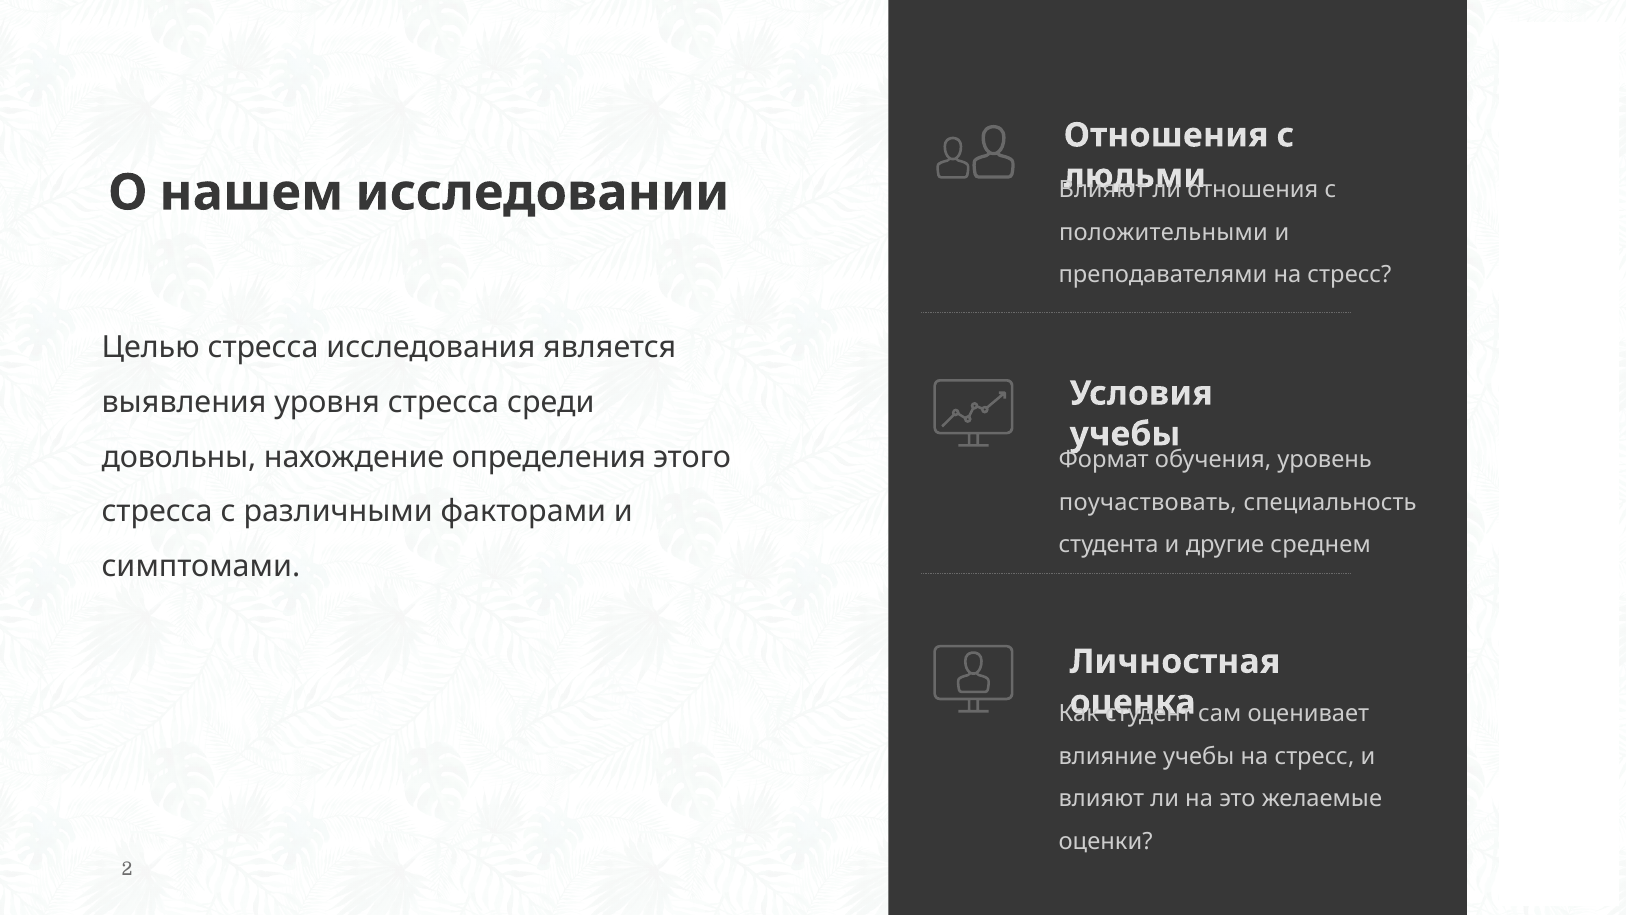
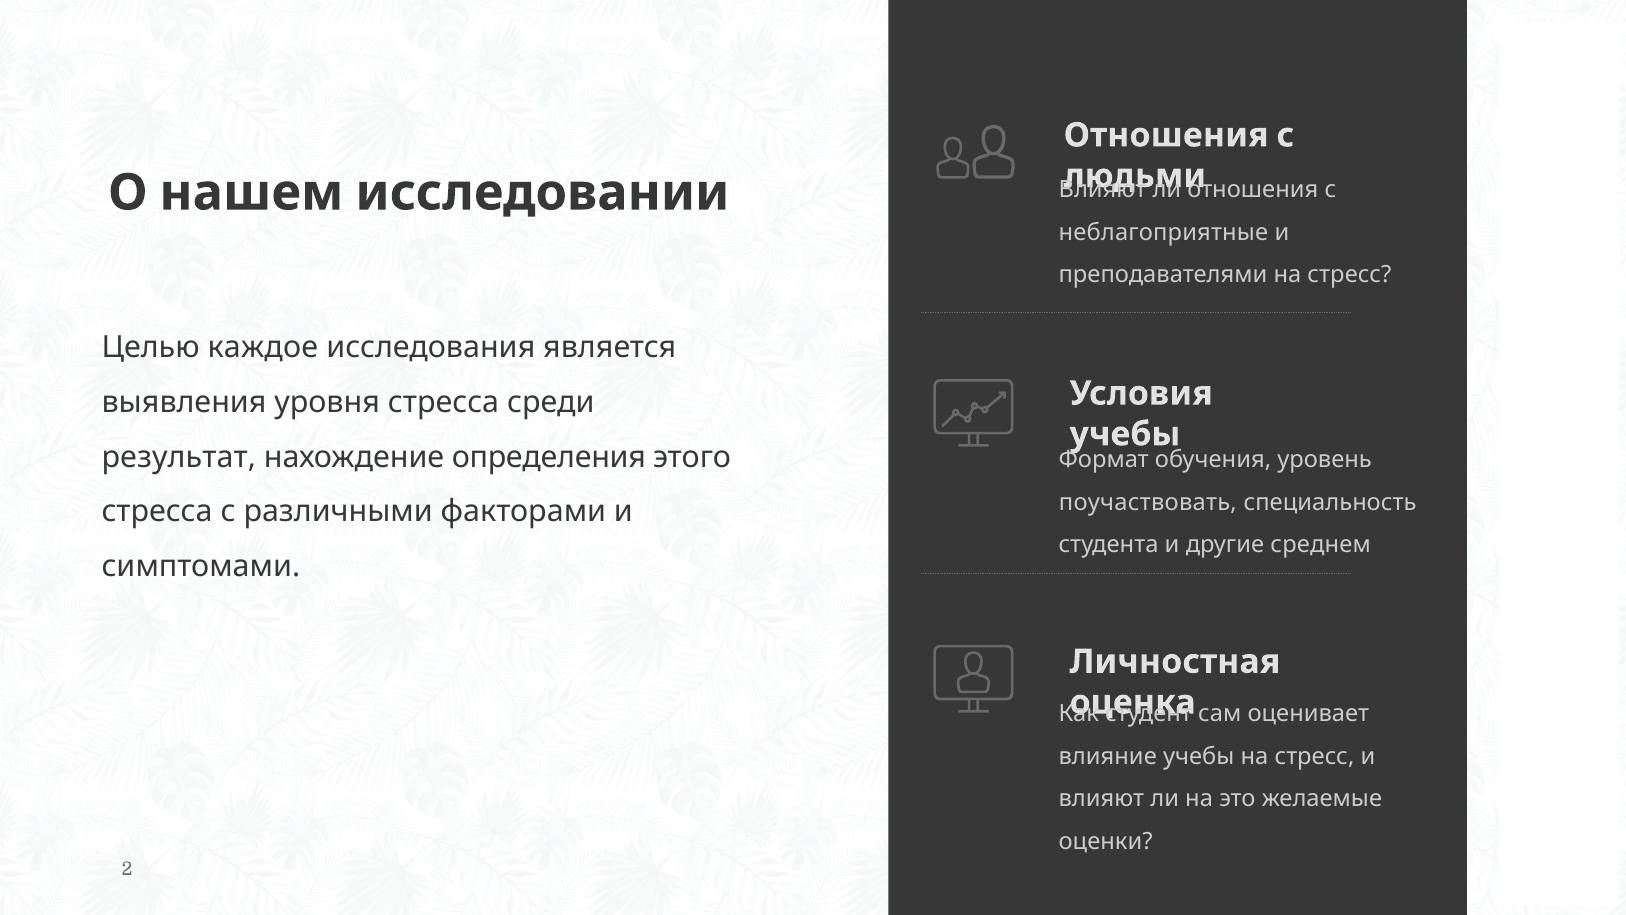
положительными: положительными -> неблагоприятные
Целью стресса: стресса -> каждое
довольны: довольны -> результат
